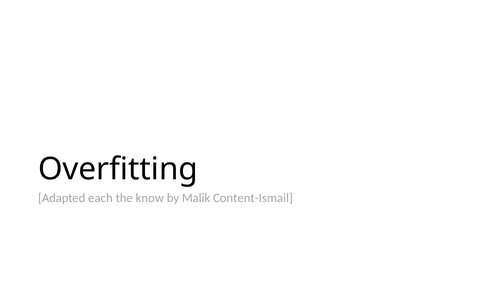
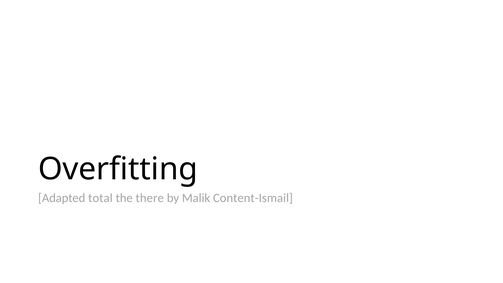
each: each -> total
know: know -> there
